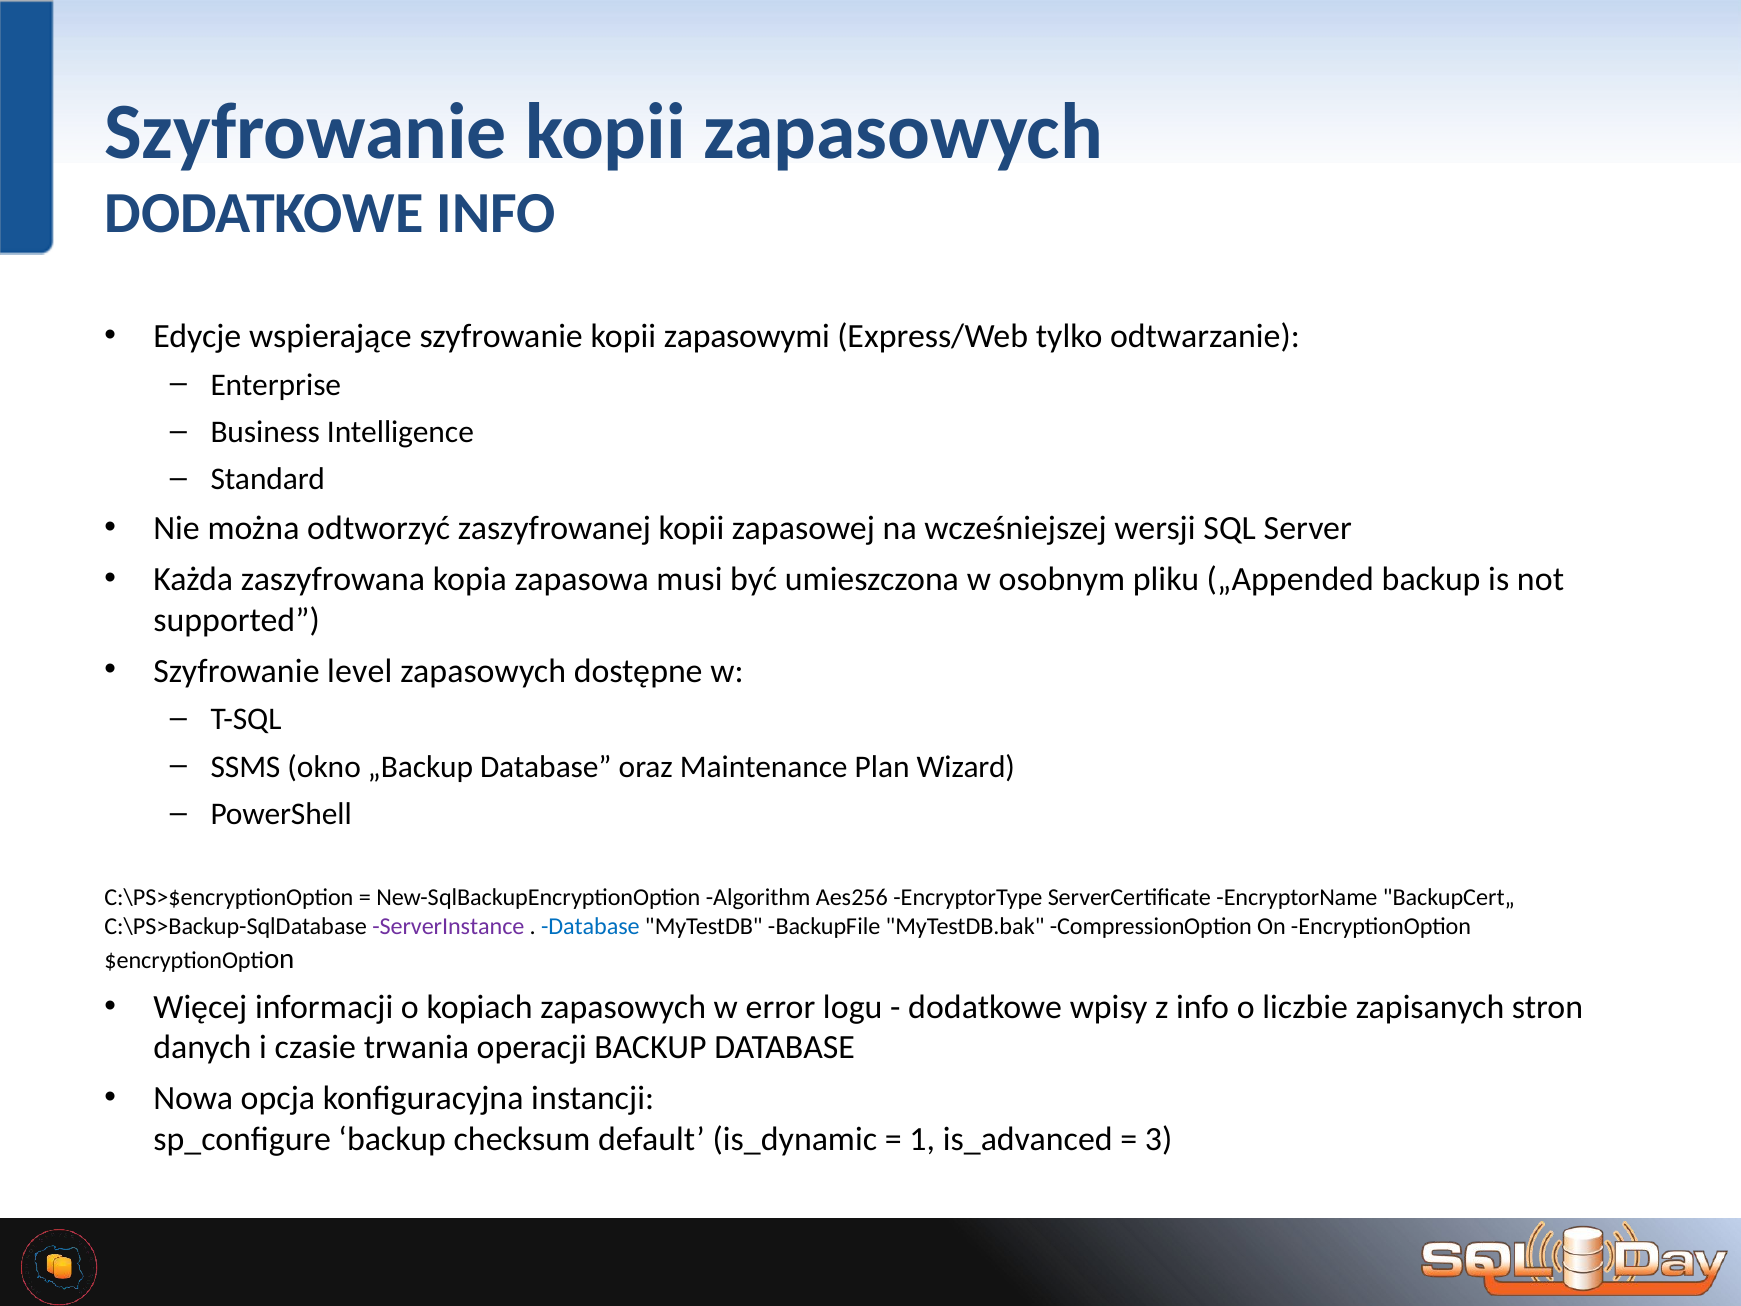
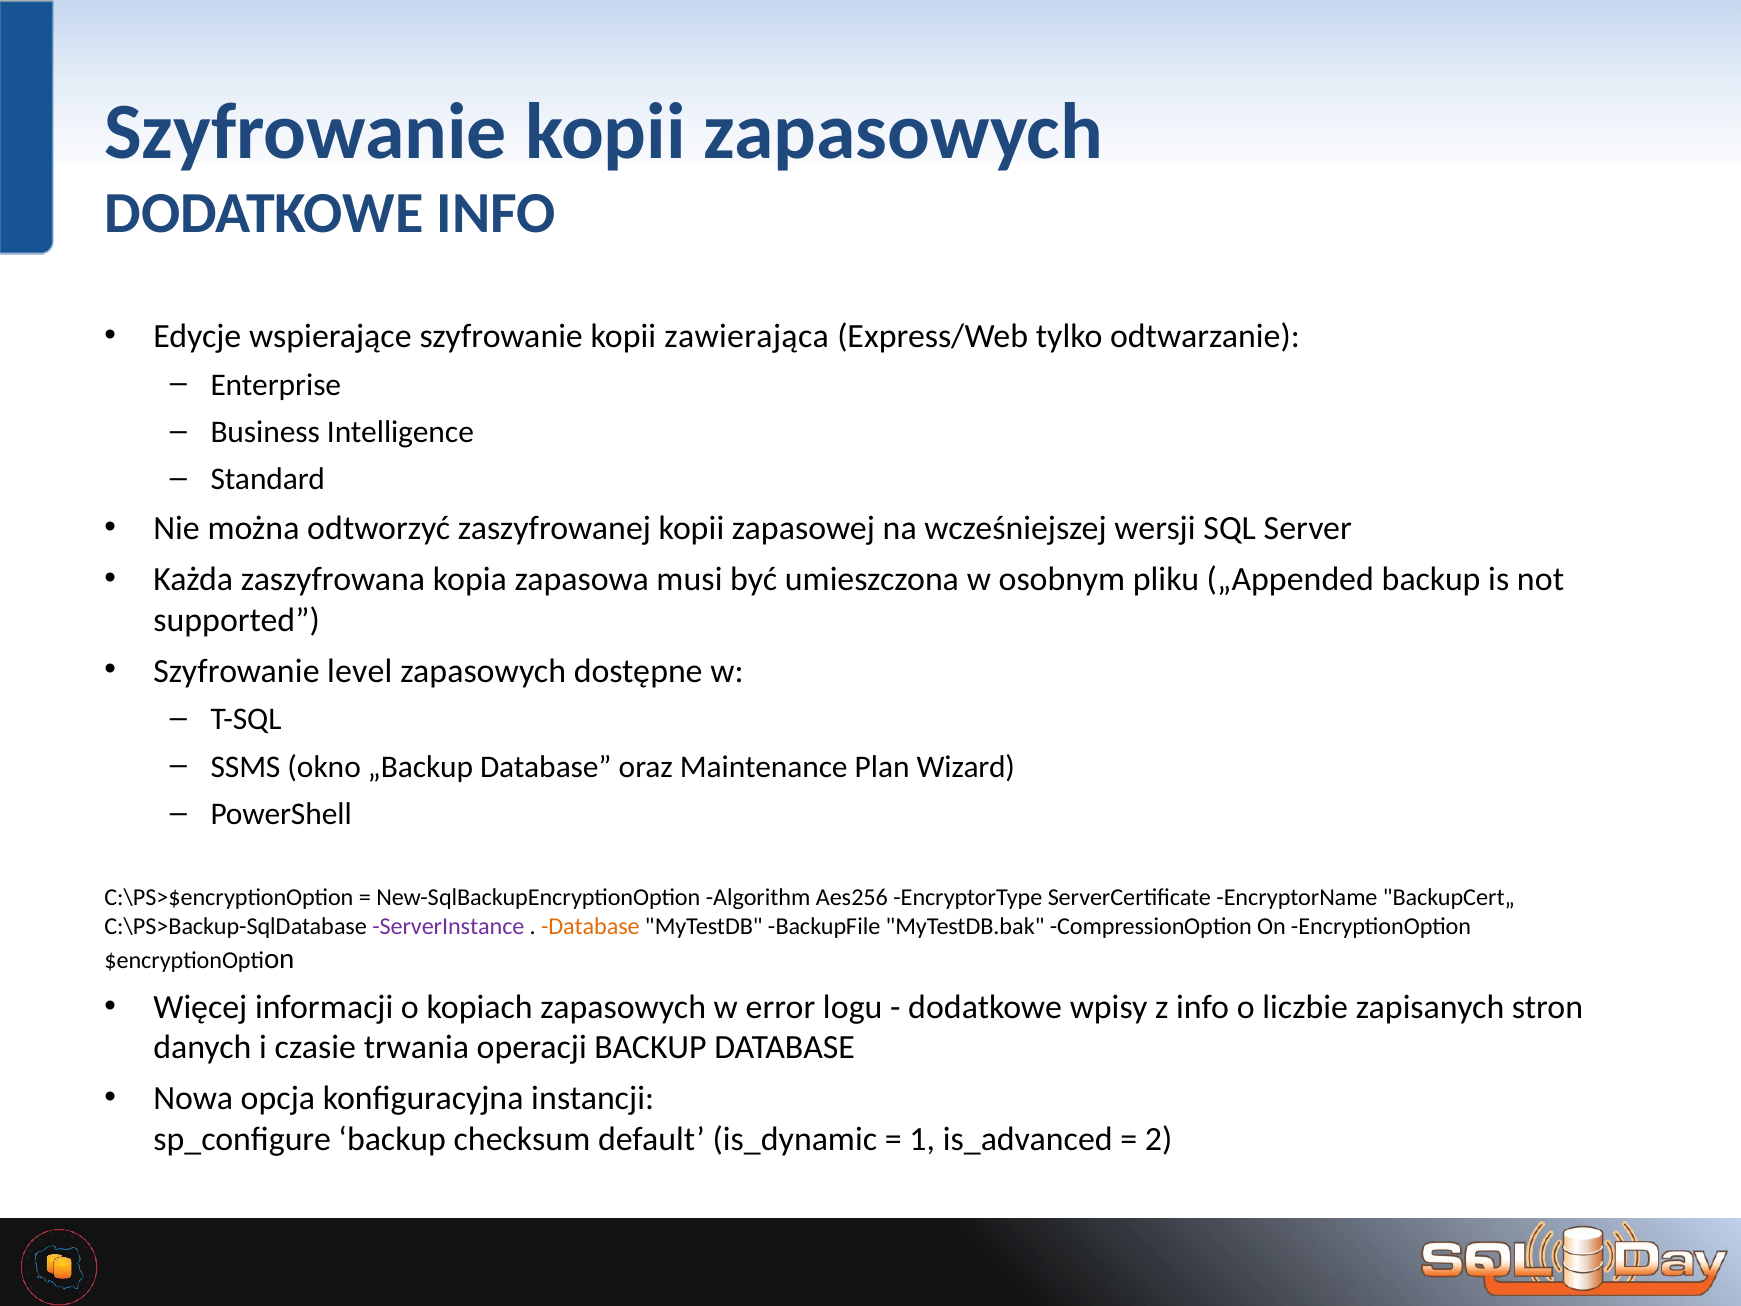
zapasowymi: zapasowymi -> zawierająca
Database at (590, 926) colour: blue -> orange
3: 3 -> 2
